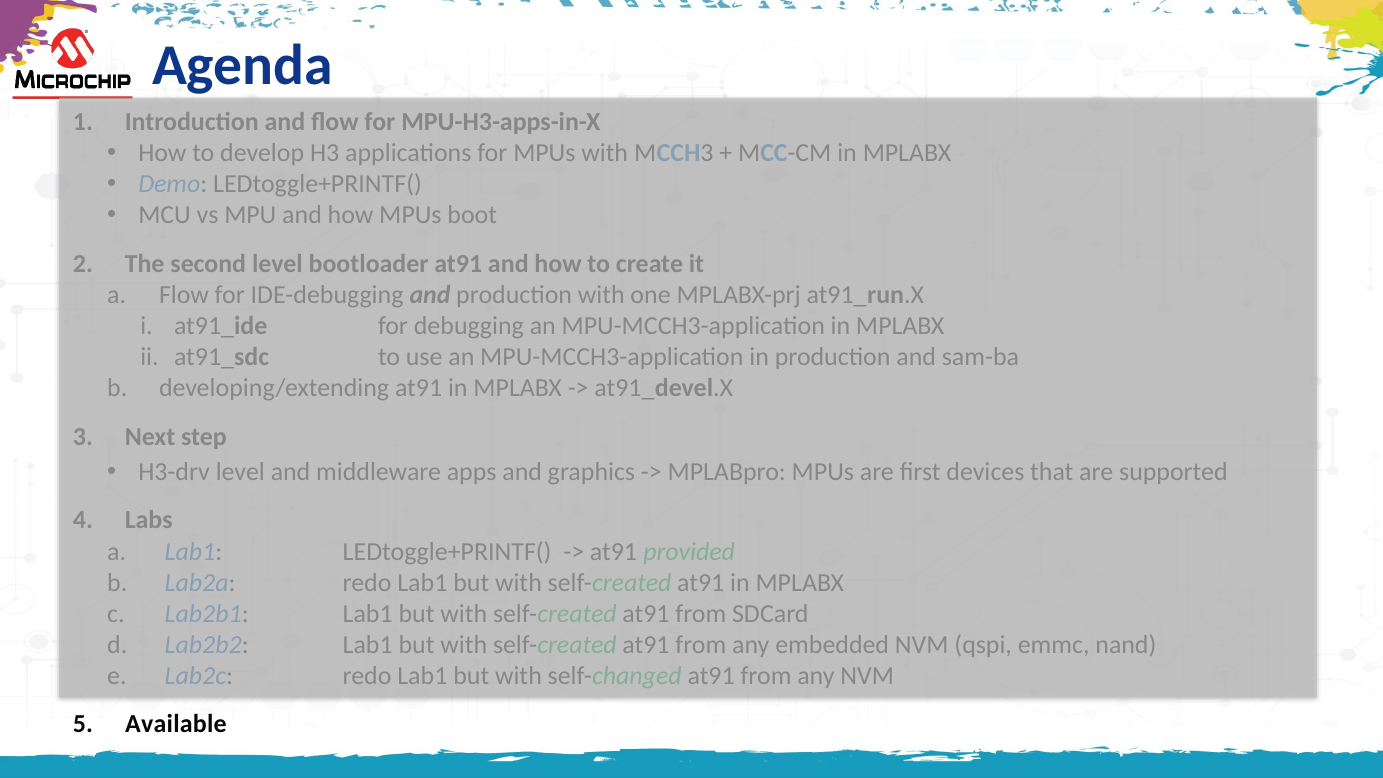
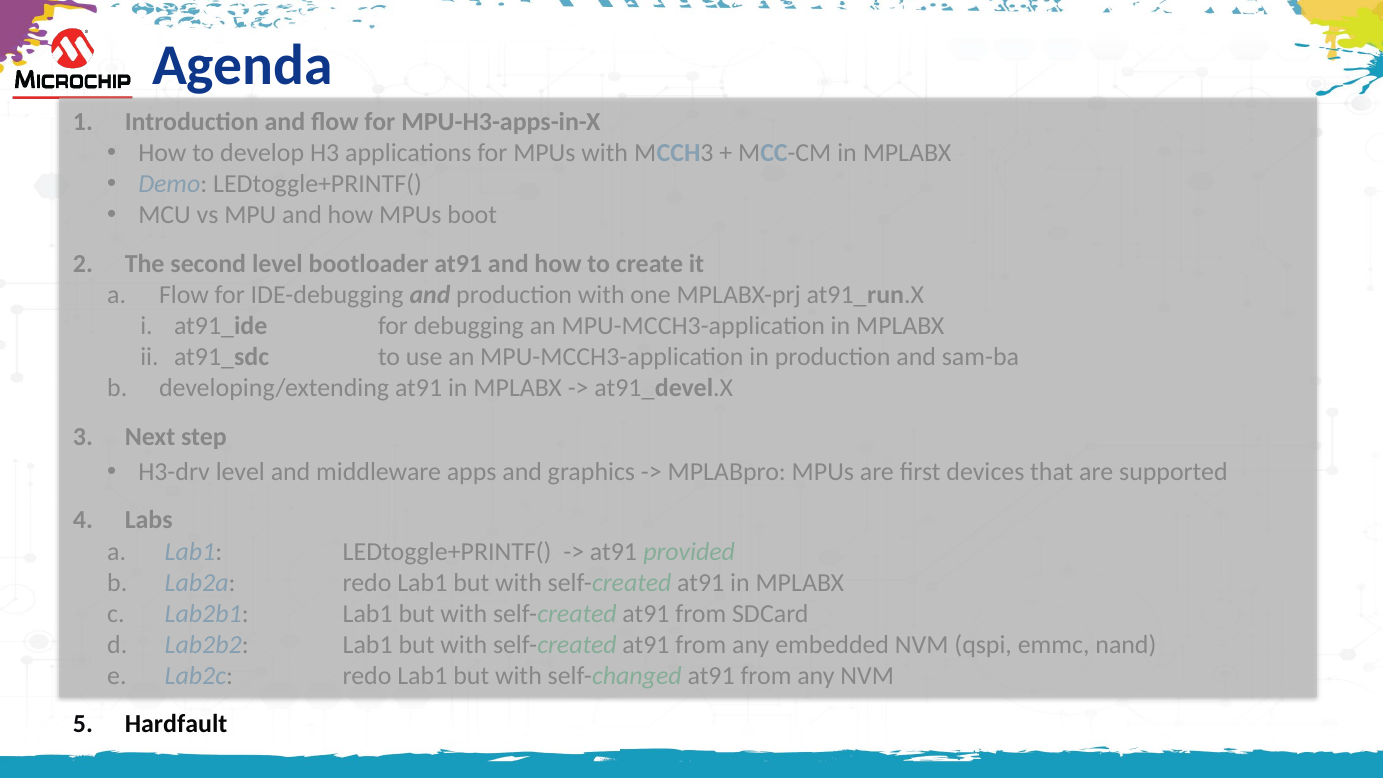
Available: Available -> Hardfault
